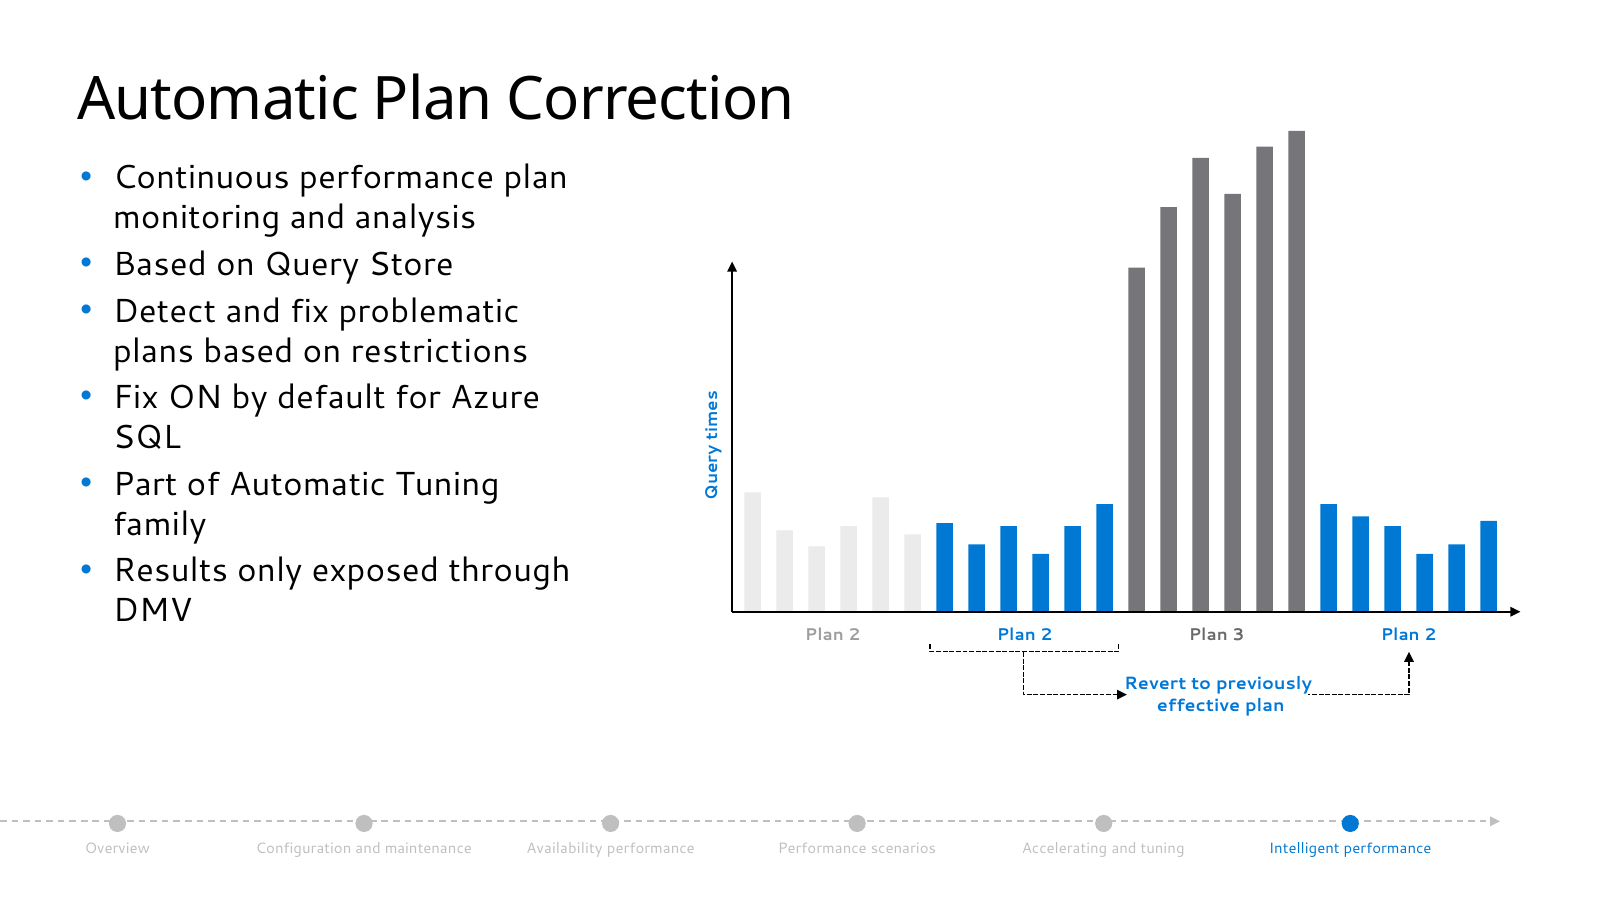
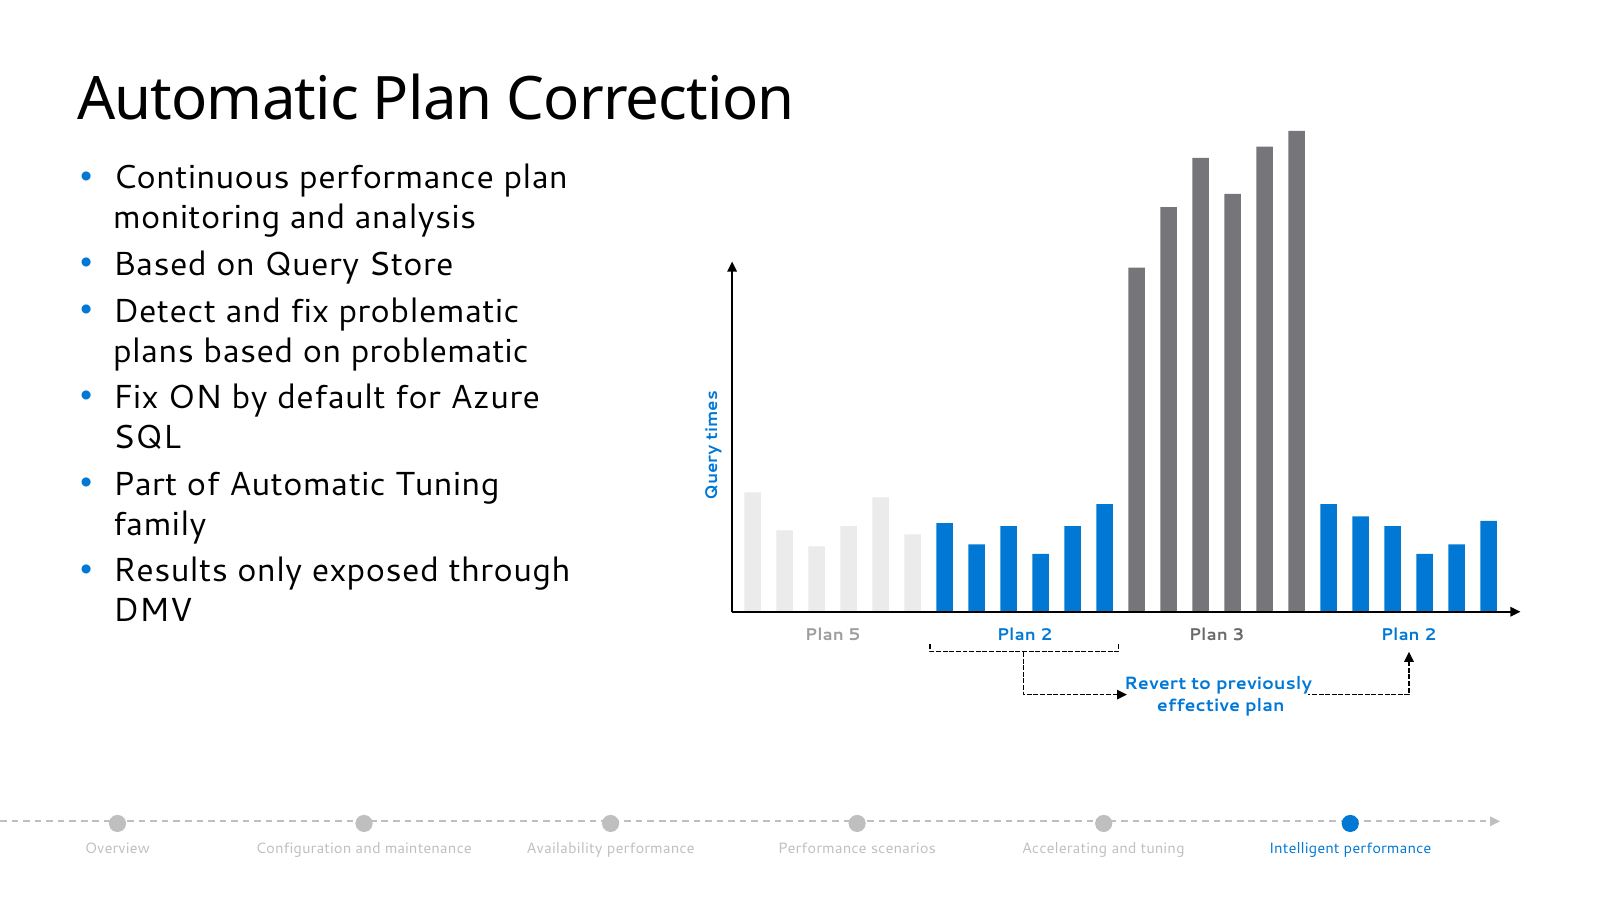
on restrictions: restrictions -> problematic
2 at (855, 635): 2 -> 5
